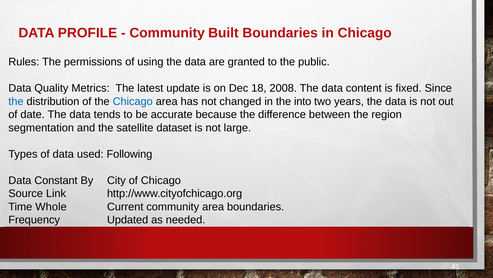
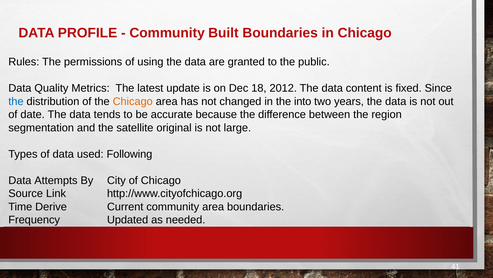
2008: 2008 -> 2012
Chicago at (133, 101) colour: blue -> orange
dataset: dataset -> original
Constant: Constant -> Attempts
Whole: Whole -> Derive
